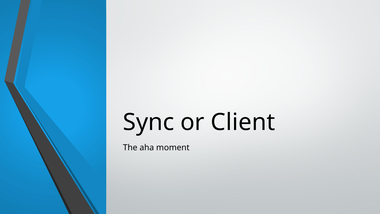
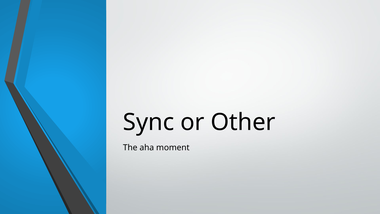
Client: Client -> Other
